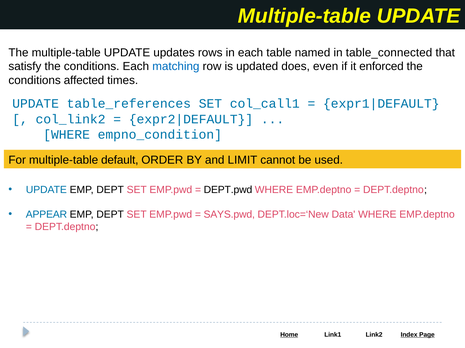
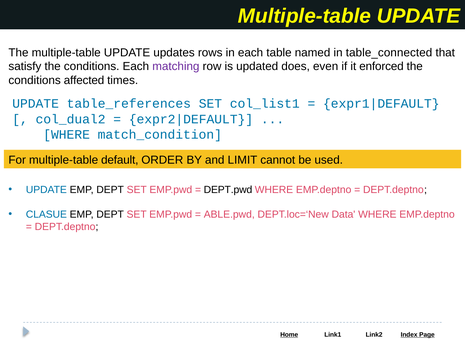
matching colour: blue -> purple
col_call1: col_call1 -> col_list1
col_link2: col_link2 -> col_dual2
empno_condition: empno_condition -> match_condition
APPEAR: APPEAR -> CLASUE
SAYS.pwd: SAYS.pwd -> ABLE.pwd
